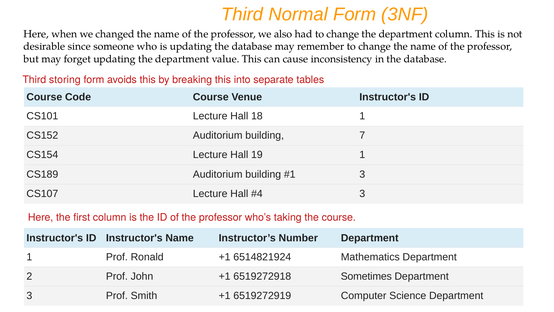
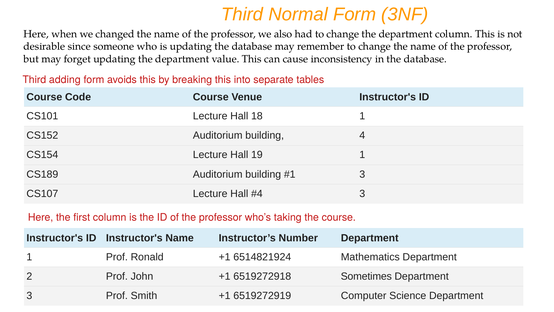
storing: storing -> adding
7: 7 -> 4
